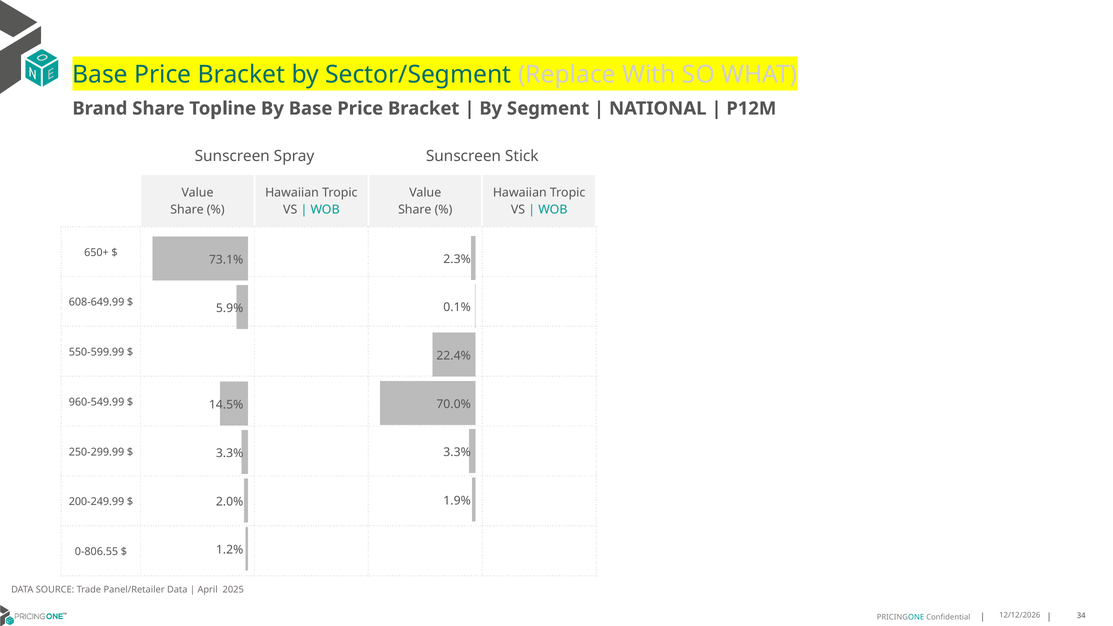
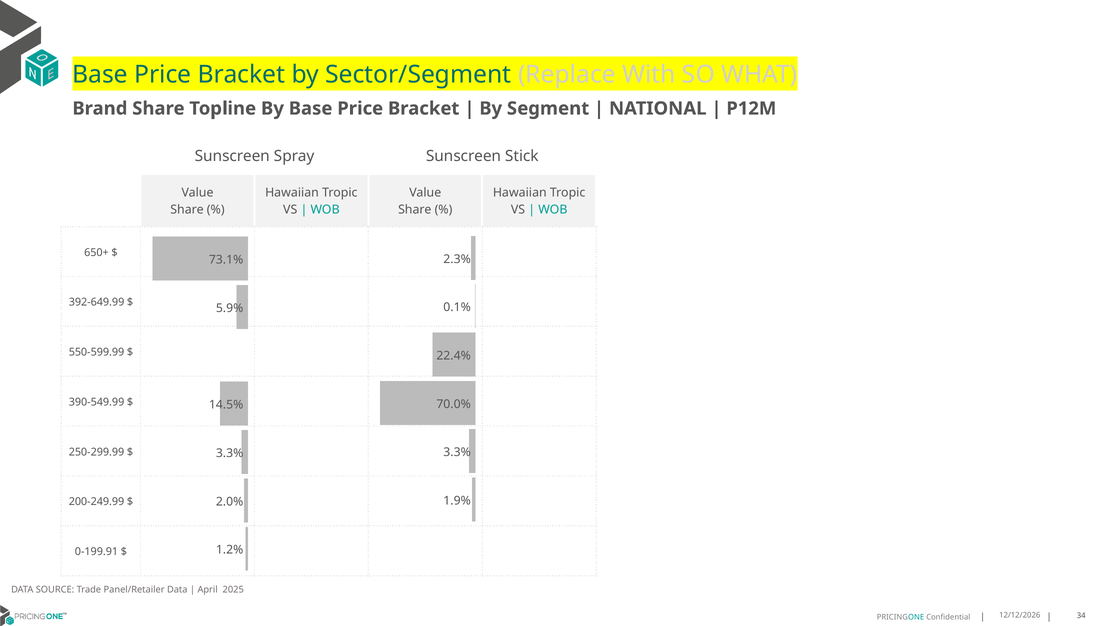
608-649.99: 608-649.99 -> 392-649.99
960-549.99: 960-549.99 -> 390-549.99
0-806.55: 0-806.55 -> 0-199.91
